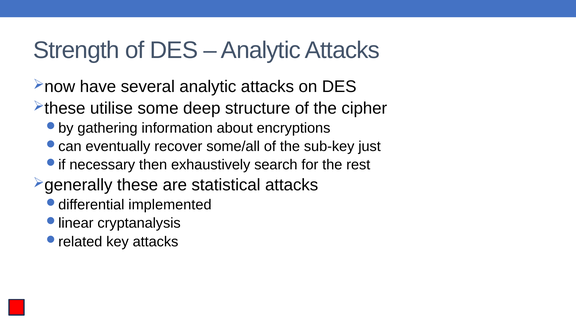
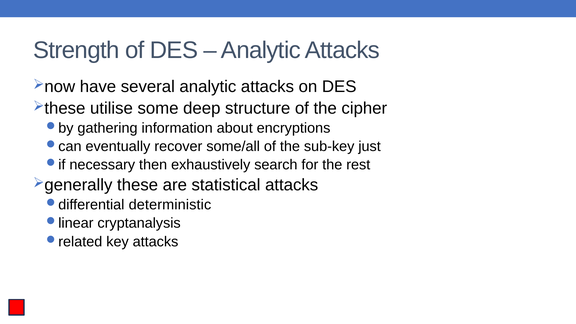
implemented: implemented -> deterministic
